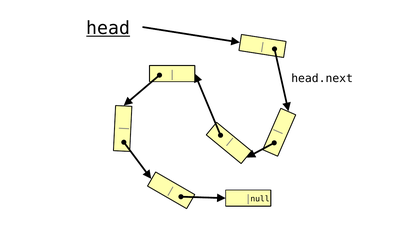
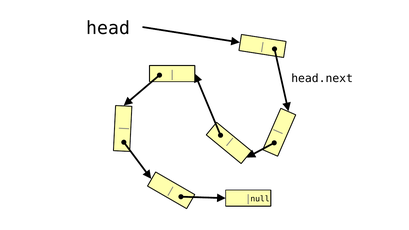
head underline: present -> none
